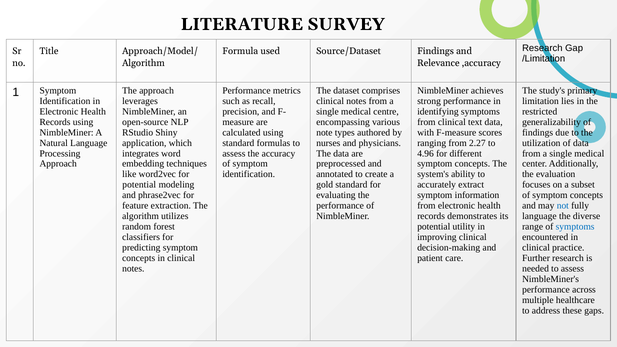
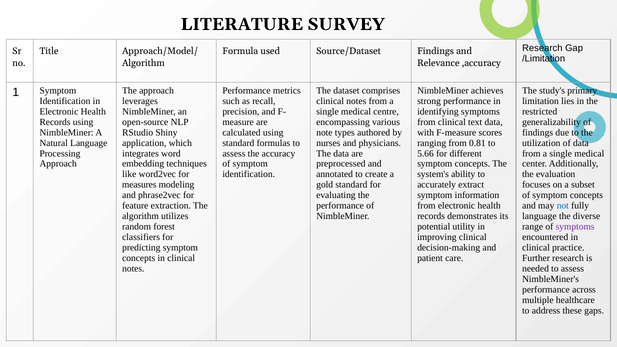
2.27: 2.27 -> 0.81
4.96: 4.96 -> 5.66
potential at (139, 185): potential -> measures
symptoms at (575, 227) colour: blue -> purple
